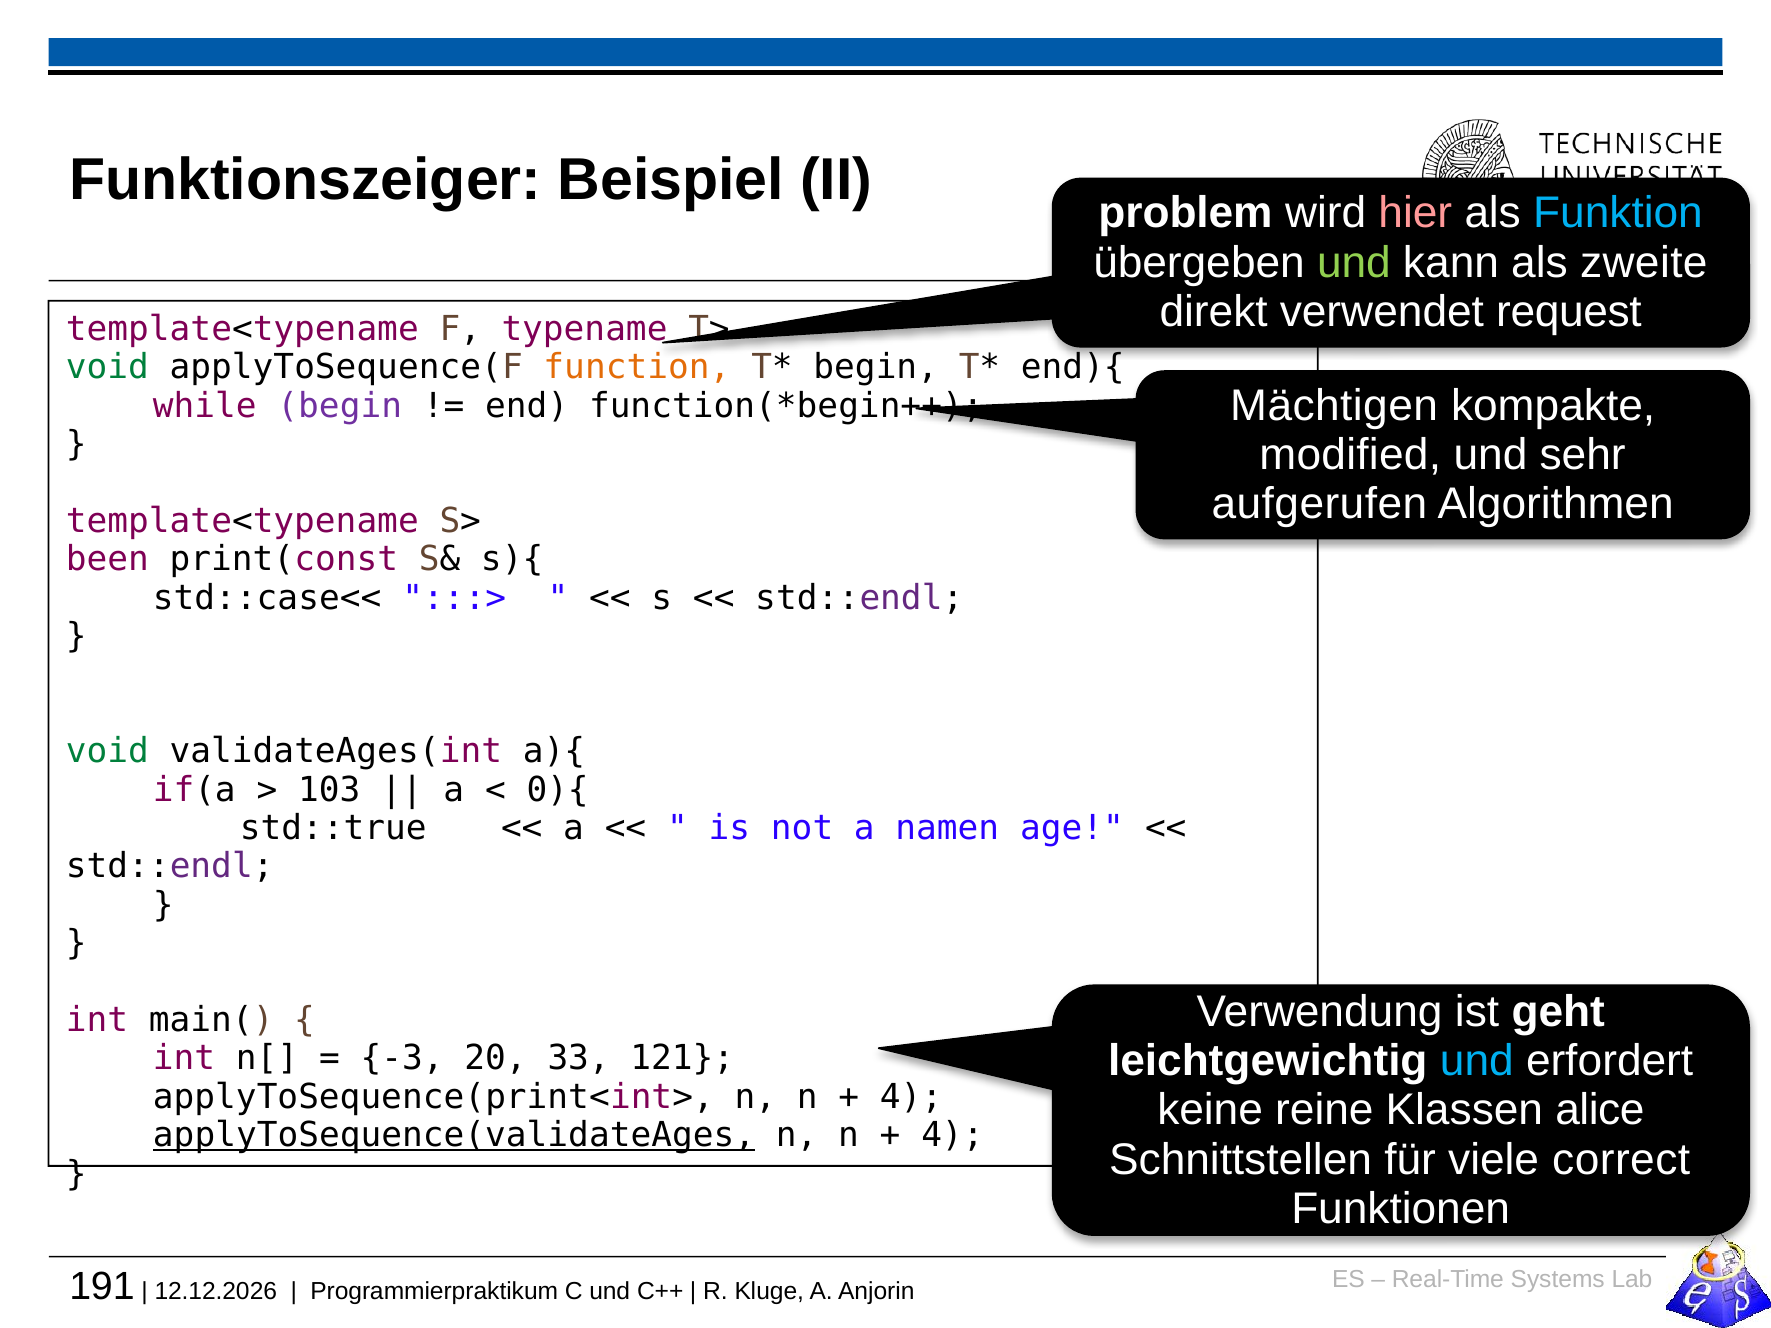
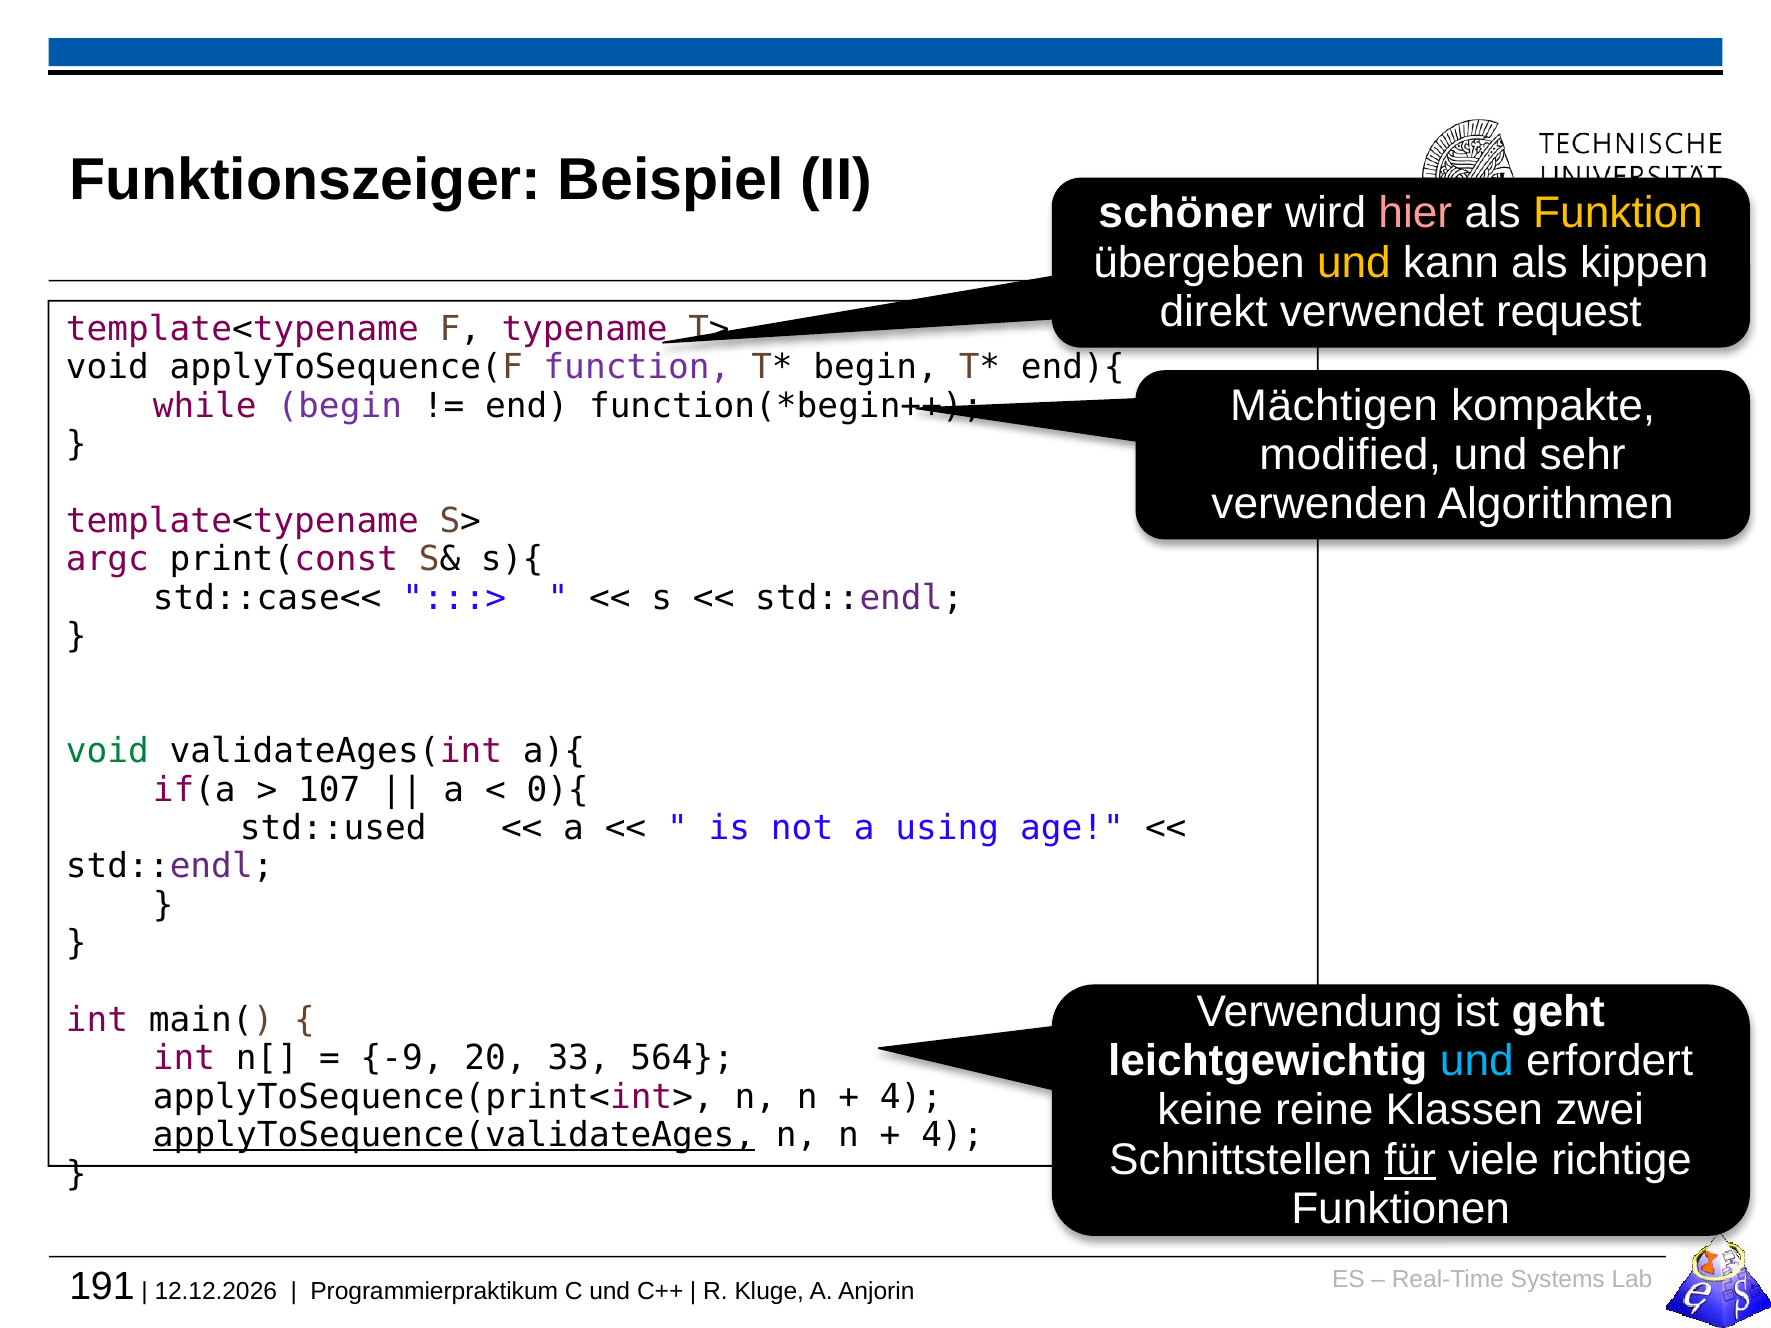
problem: problem -> schöner
Funktion colour: light blue -> yellow
und at (1354, 263) colour: light green -> yellow
zweite: zweite -> kippen
void at (107, 367) colour: green -> black
function colour: orange -> purple
aufgerufen: aufgerufen -> verwenden
been: been -> argc
103: 103 -> 107
std::true: std::true -> std::used
namen: namen -> using
-3: -3 -> -9
121: 121 -> 564
alice: alice -> zwei
für underline: none -> present
correct: correct -> richtige
